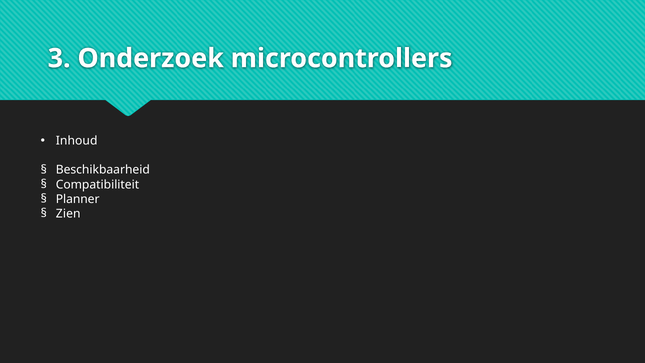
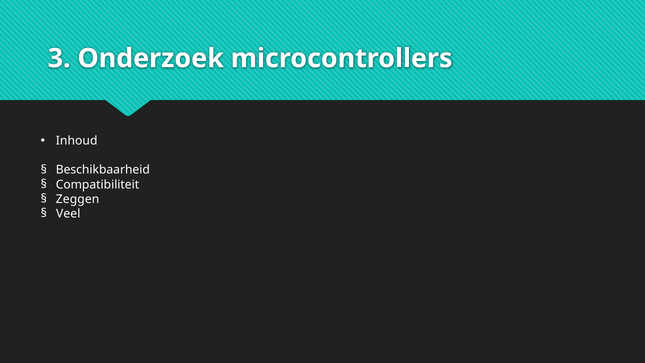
Planner: Planner -> Zeggen
Zien: Zien -> Veel
